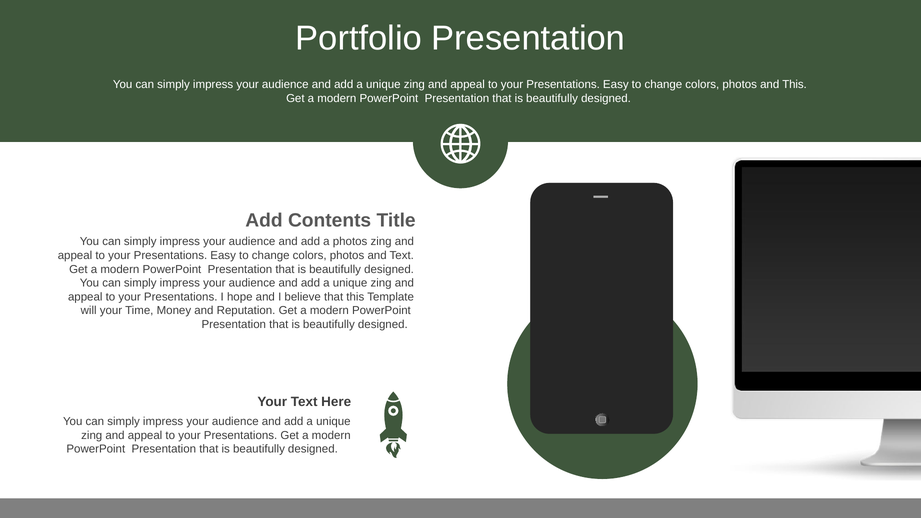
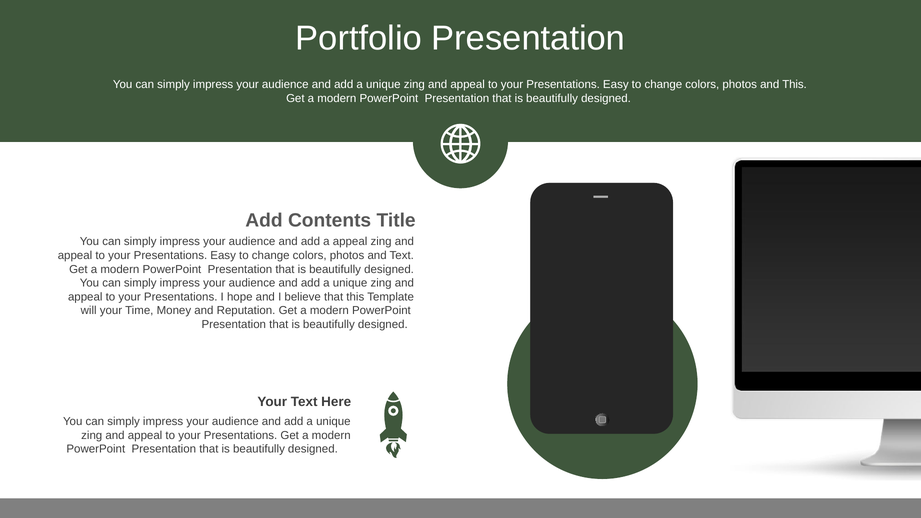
a photos: photos -> appeal
